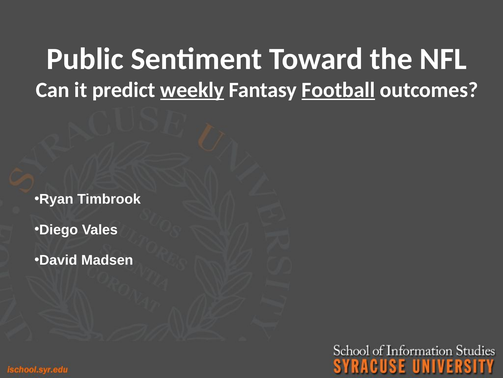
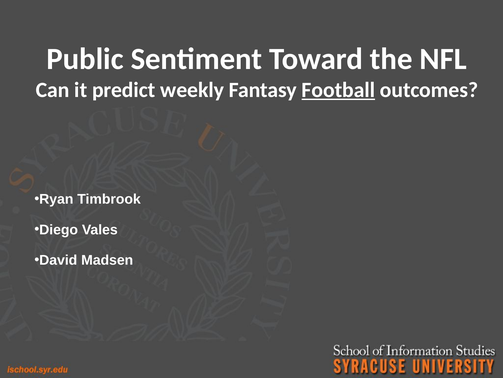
weekly underline: present -> none
